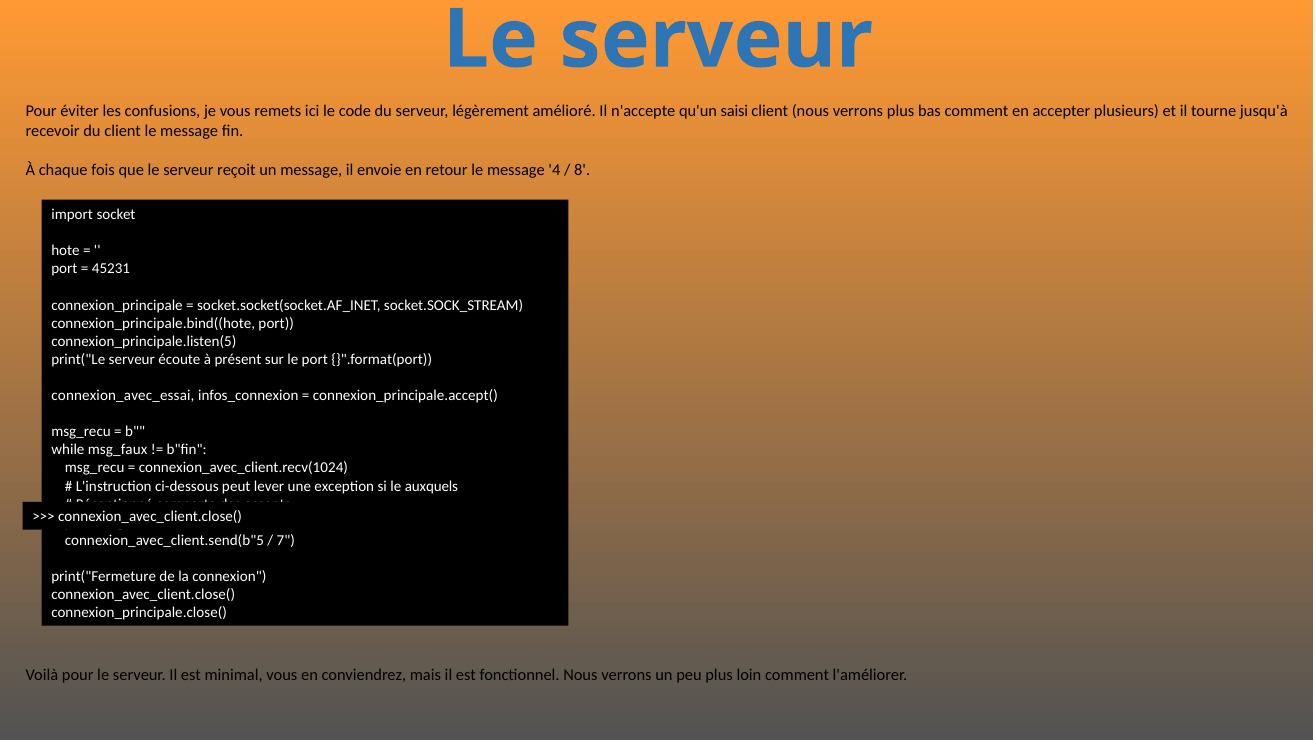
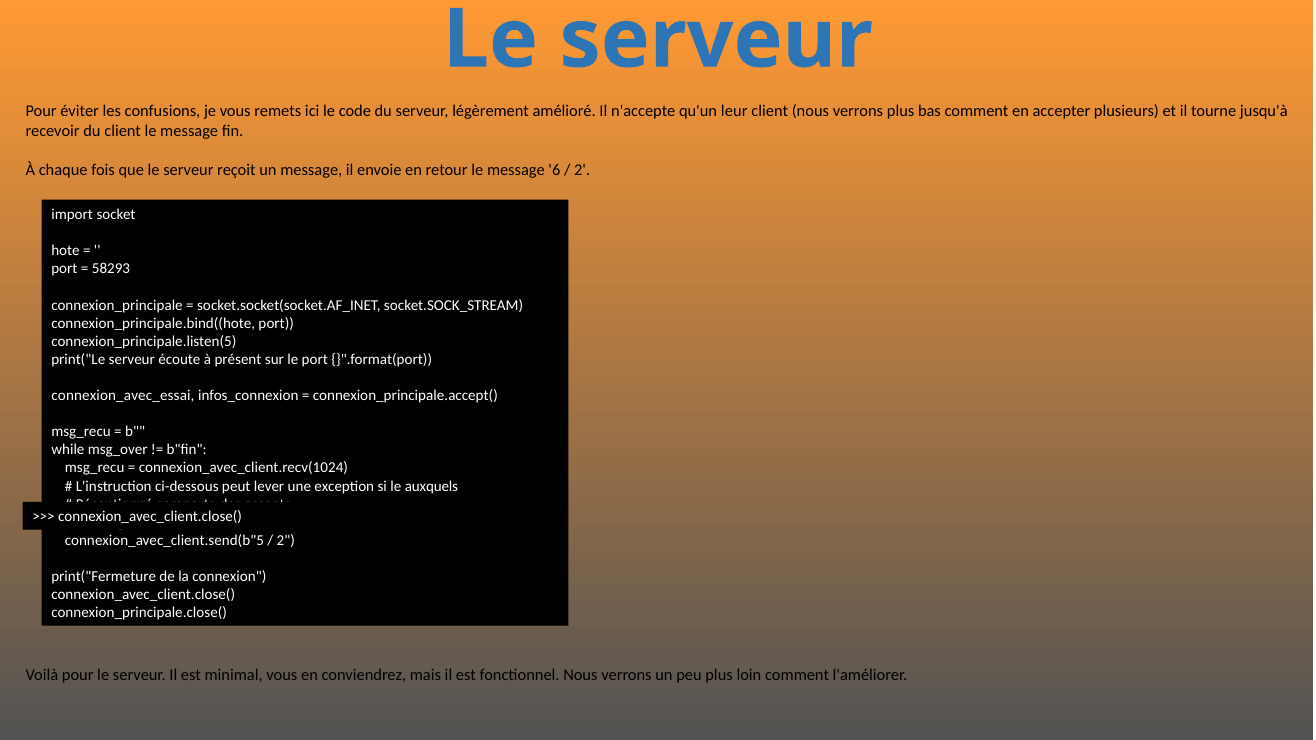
saisi: saisi -> leur
4: 4 -> 6
8 at (582, 170): 8 -> 2
45231: 45231 -> 58293
msg_faux: msg_faux -> msg_over
7 at (286, 541): 7 -> 2
